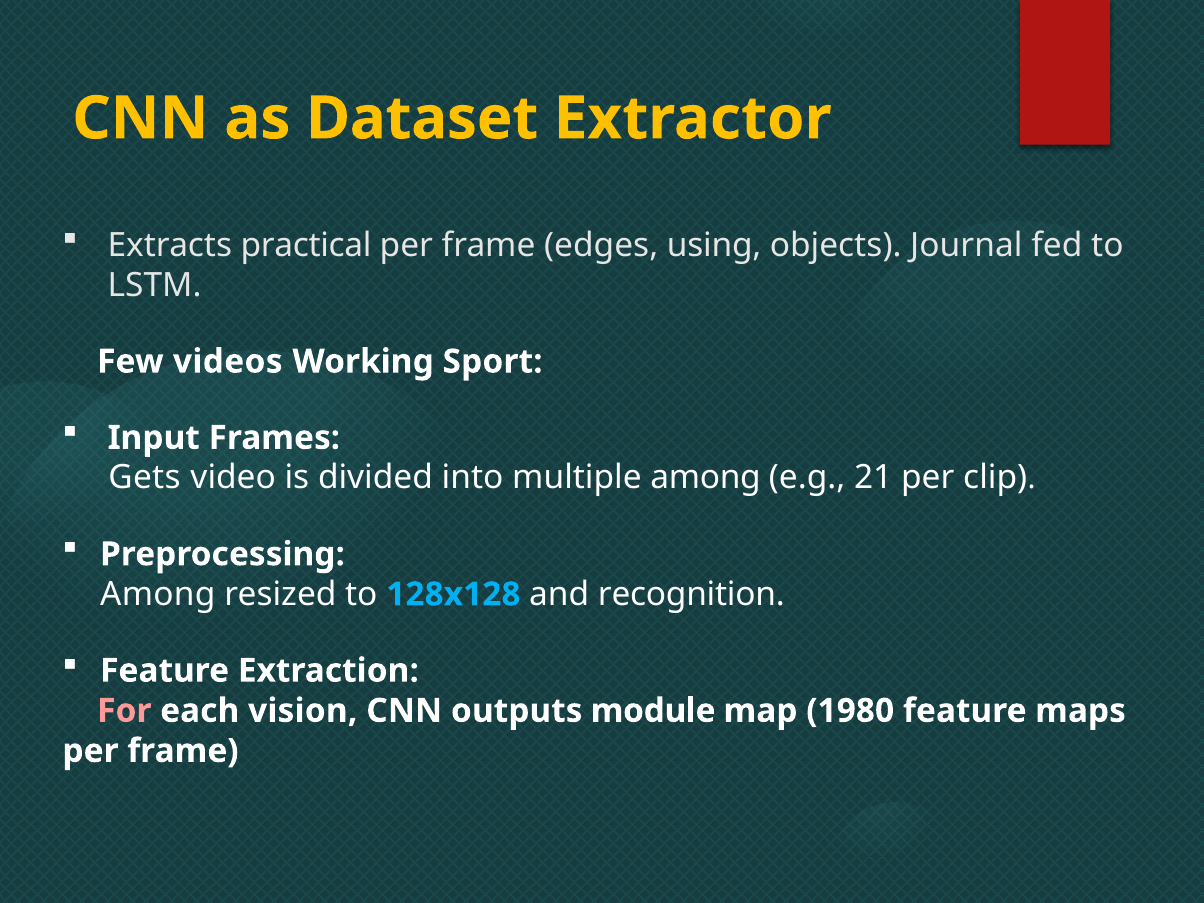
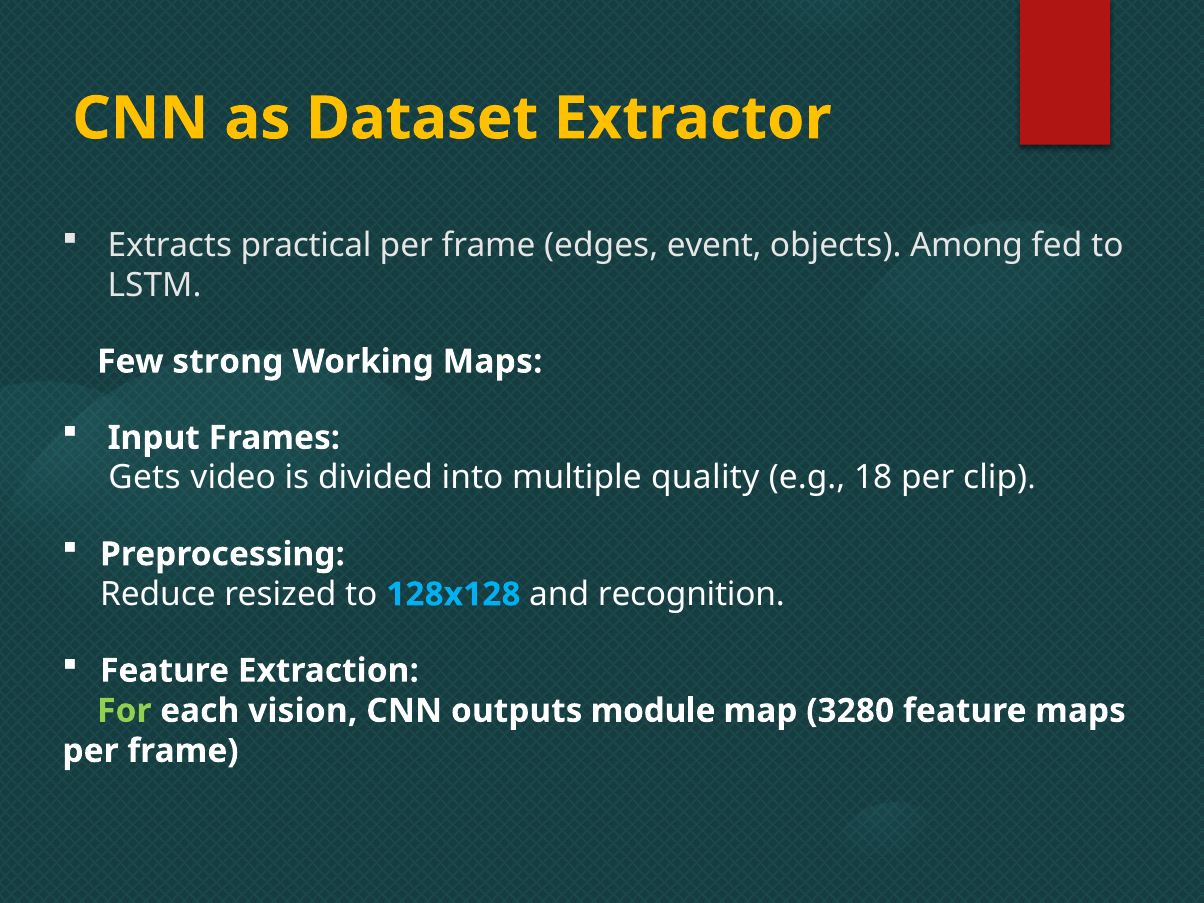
using: using -> event
Journal: Journal -> Among
videos: videos -> strong
Working Sport: Sport -> Maps
multiple among: among -> quality
21: 21 -> 18
Among at (158, 594): Among -> Reduce
For colour: pink -> light green
1980: 1980 -> 3280
